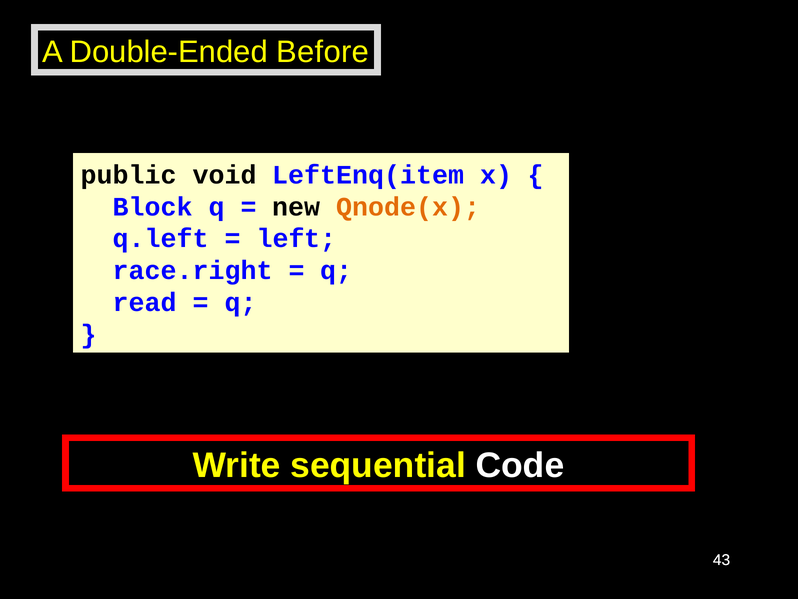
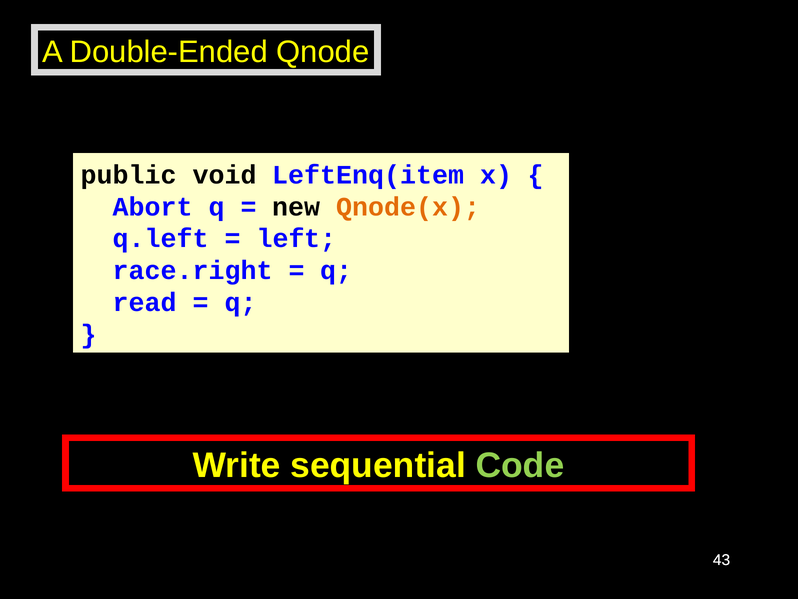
Before: Before -> Qnode
Block: Block -> Abort
Code colour: white -> light green
